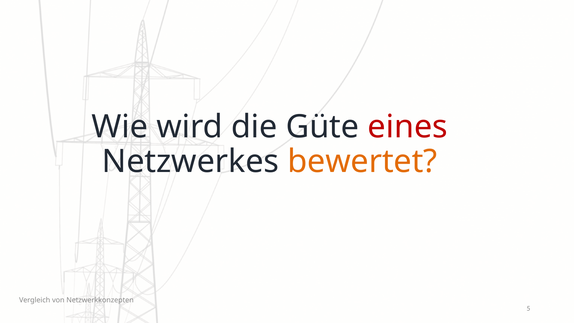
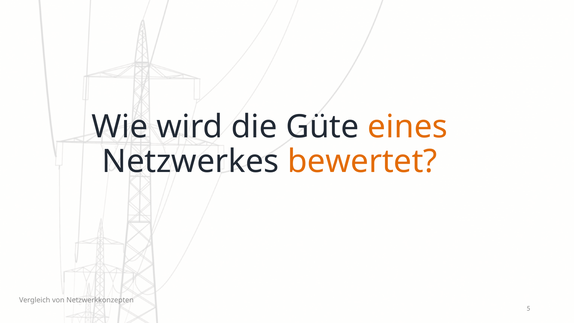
eines colour: red -> orange
